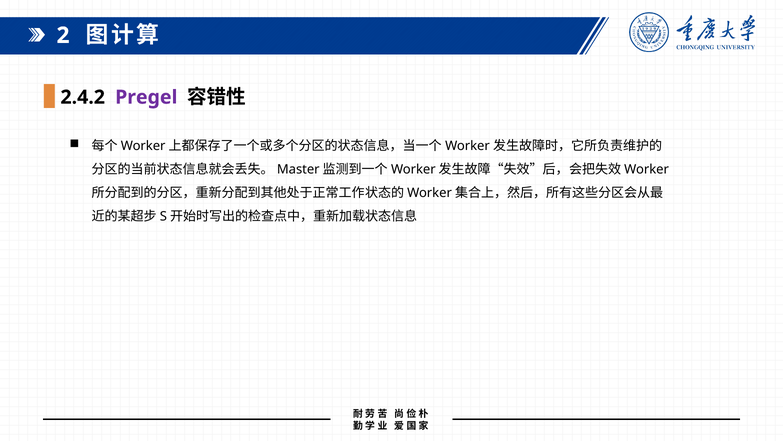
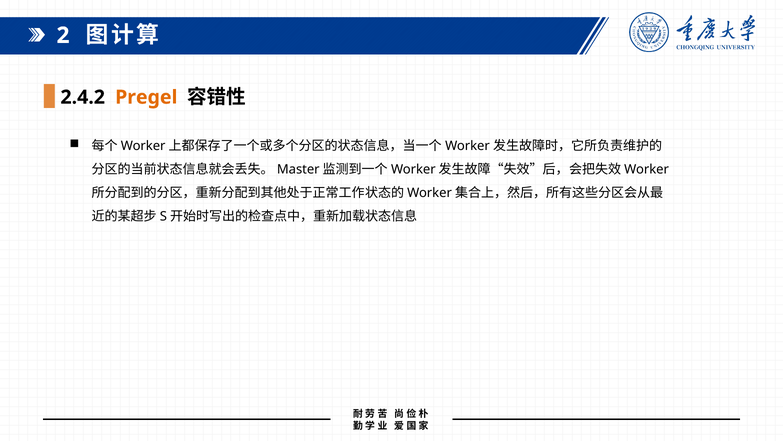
Pregel colour: purple -> orange
